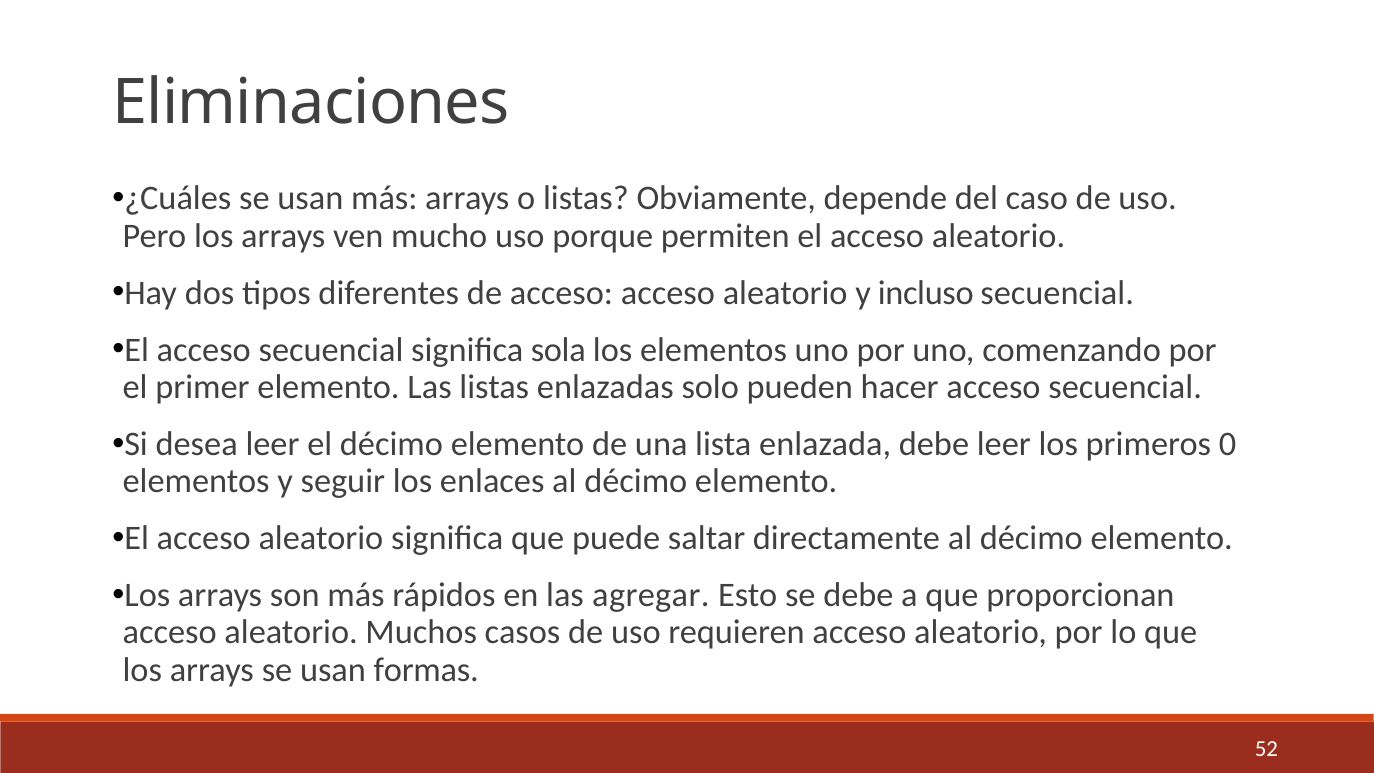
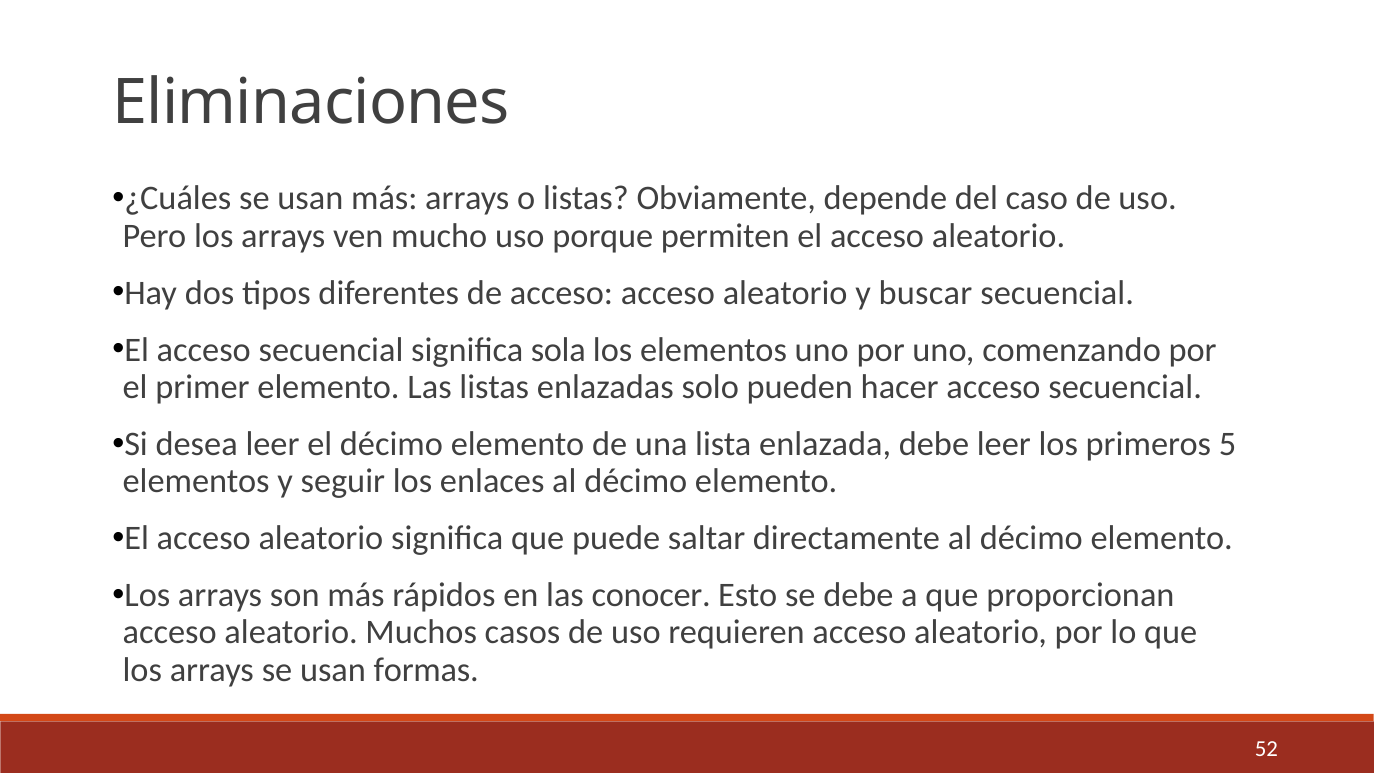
incluso: incluso -> buscar
0: 0 -> 5
agregar: agregar -> conocer
